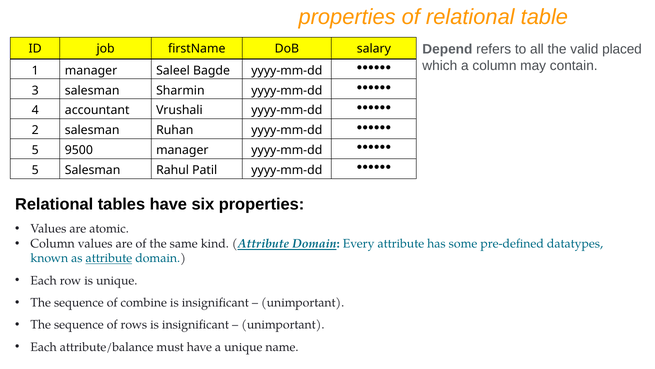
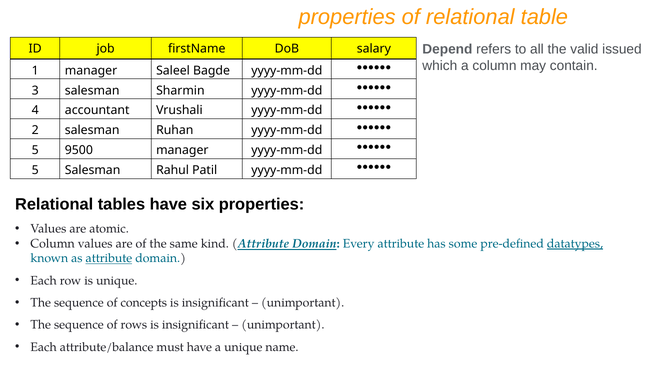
placed: placed -> issued
datatypes underline: none -> present
combine: combine -> concepts
